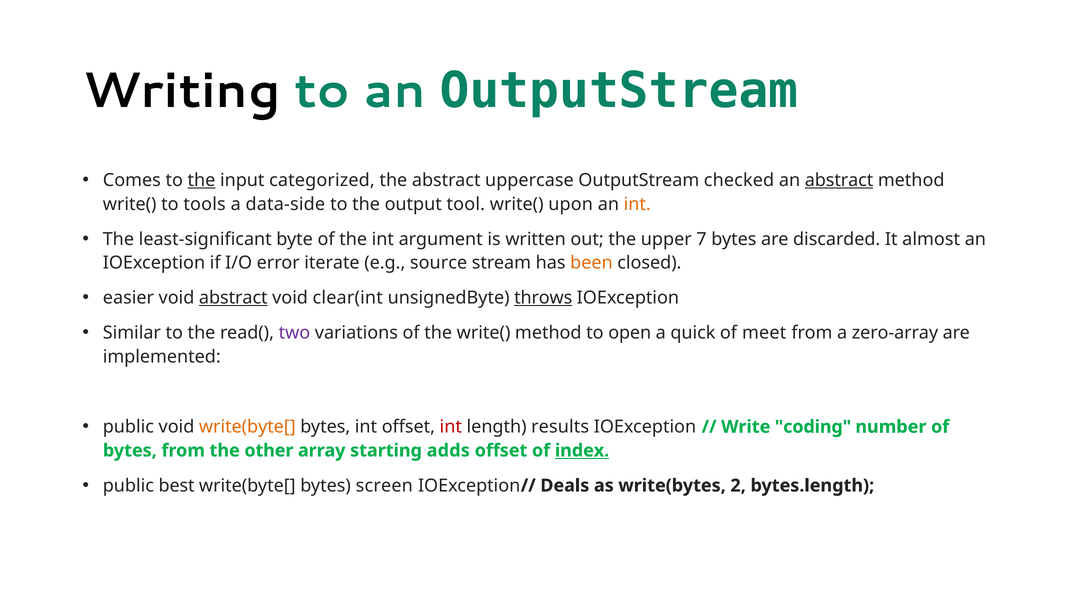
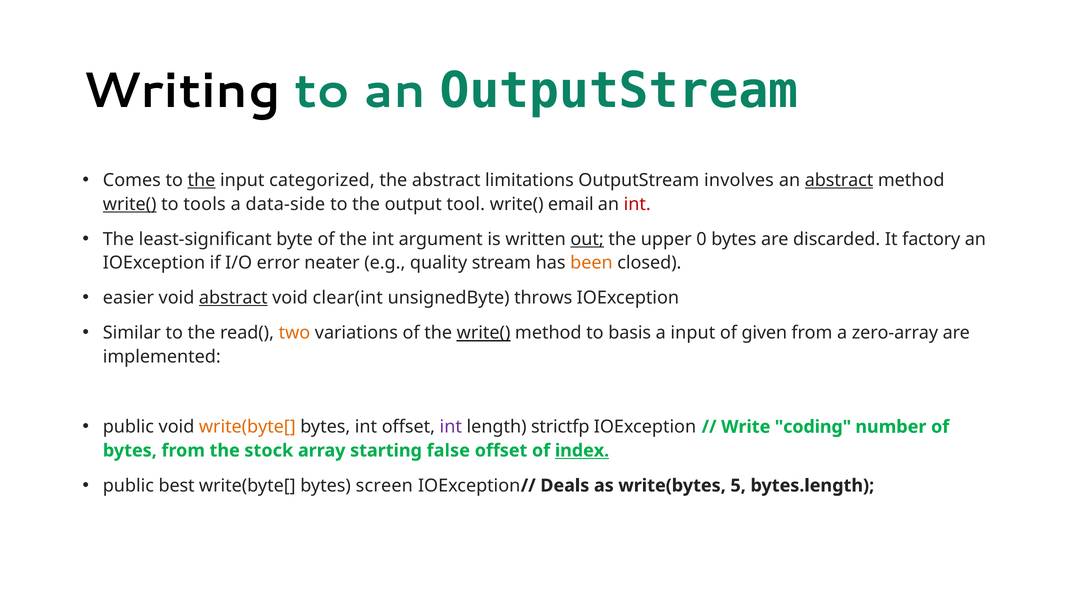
uppercase: uppercase -> limitations
checked: checked -> involves
write( at (130, 204) underline: none -> present
upon: upon -> email
int at (637, 204) colour: orange -> red
out underline: none -> present
7: 7 -> 0
almost: almost -> factory
iterate: iterate -> neater
source: source -> quality
throws underline: present -> none
two colour: purple -> orange
write( at (484, 333) underline: none -> present
open: open -> basis
a quick: quick -> input
meet: meet -> given
int at (451, 427) colour: red -> purple
results: results -> strictfp
other: other -> stock
adds: adds -> false
2: 2 -> 5
